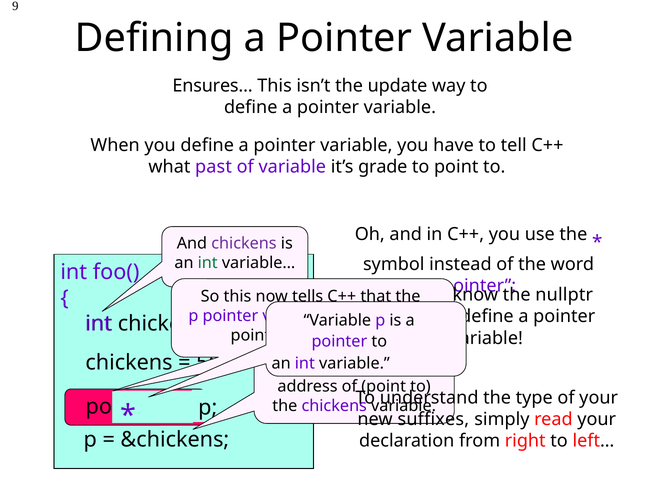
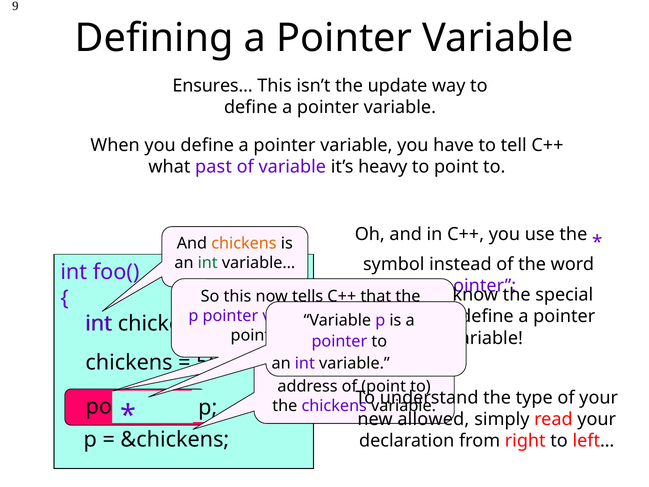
grade: grade -> heavy
chickens at (244, 243) colour: purple -> orange
nullptr: nullptr -> special
suffixes: suffixes -> allowed
